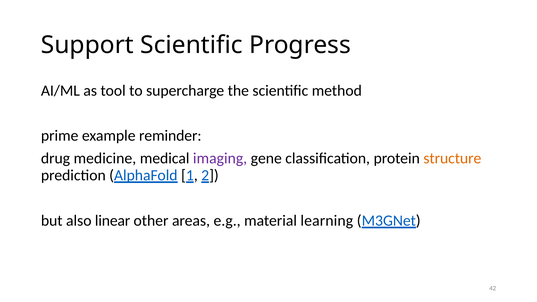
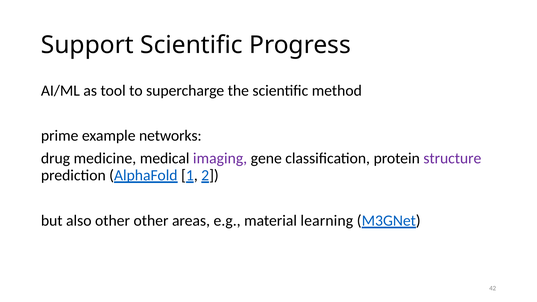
reminder: reminder -> networks
structure colour: orange -> purple
also linear: linear -> other
